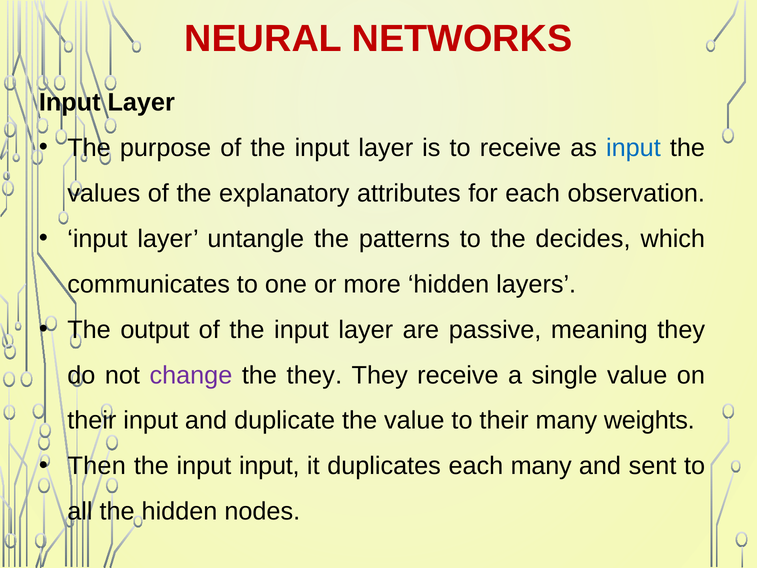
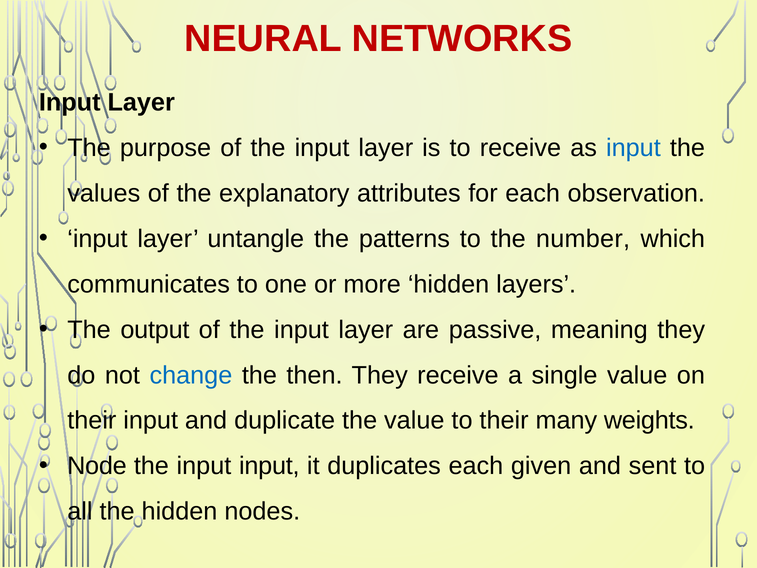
decides: decides -> number
change colour: purple -> blue
the they: they -> then
Then: Then -> Node
each many: many -> given
